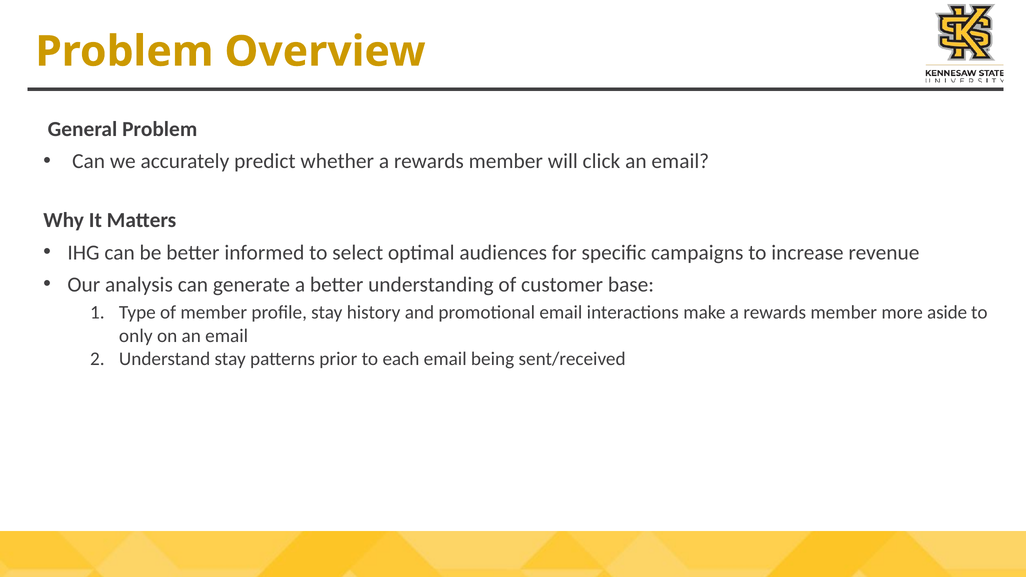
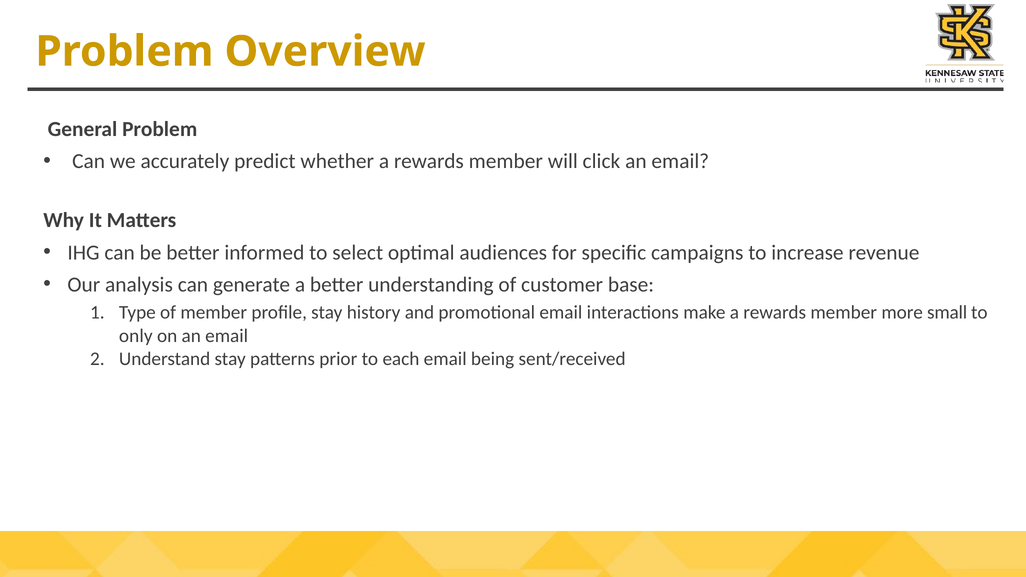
aside: aside -> small
